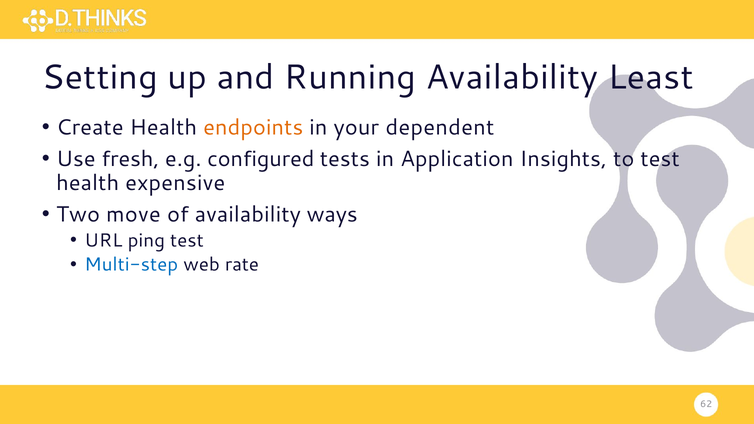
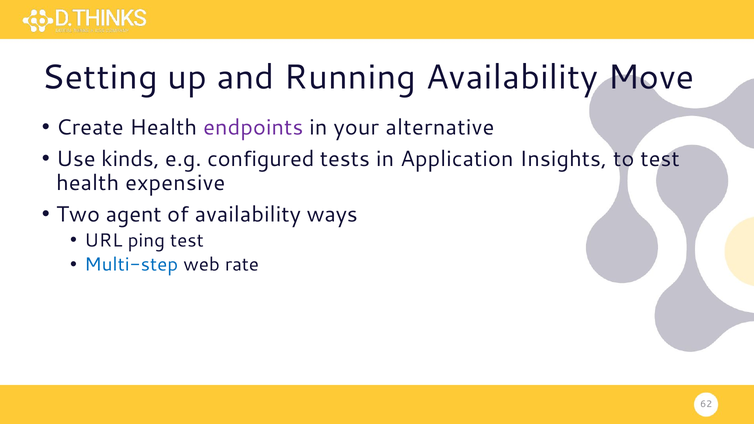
Least: Least -> Move
endpoints colour: orange -> purple
dependent: dependent -> alternative
fresh: fresh -> kinds
move: move -> agent
